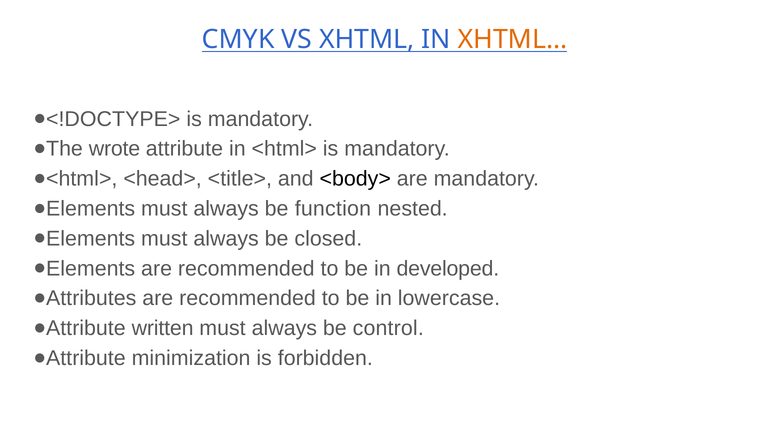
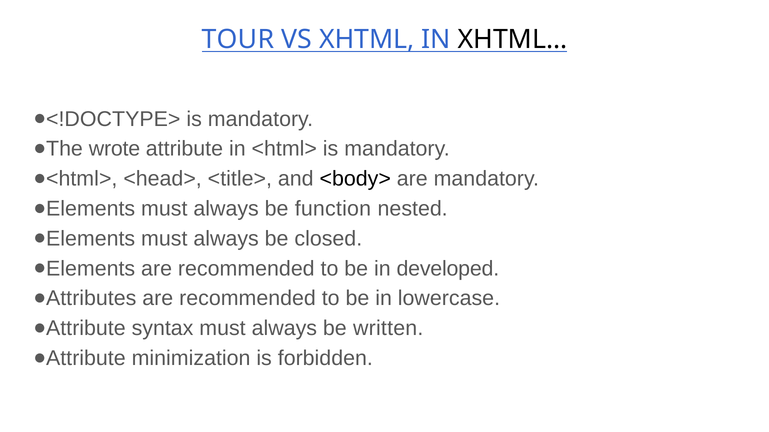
CMYK: CMYK -> TOUR
XHTML… colour: orange -> black
written: written -> syntax
control: control -> written
